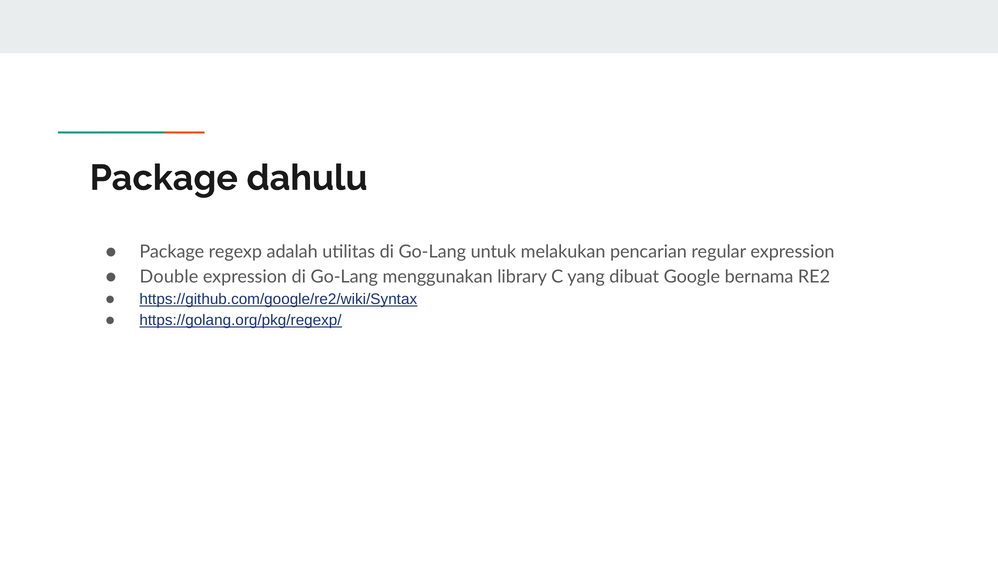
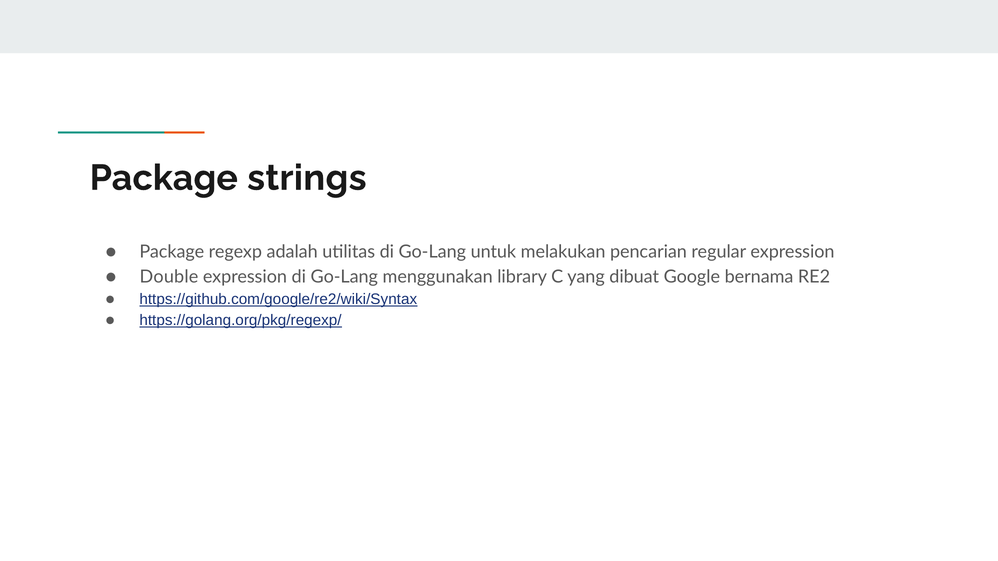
dahulu: dahulu -> strings
